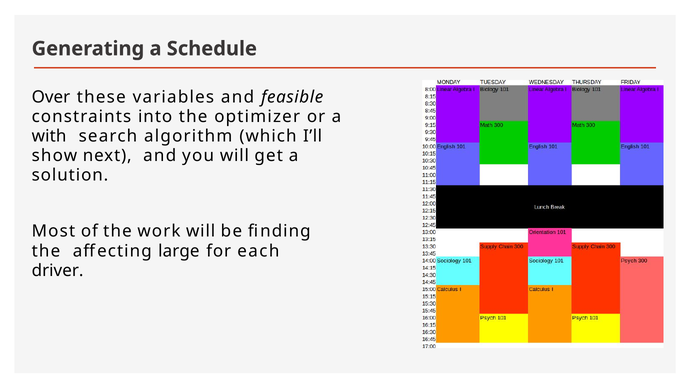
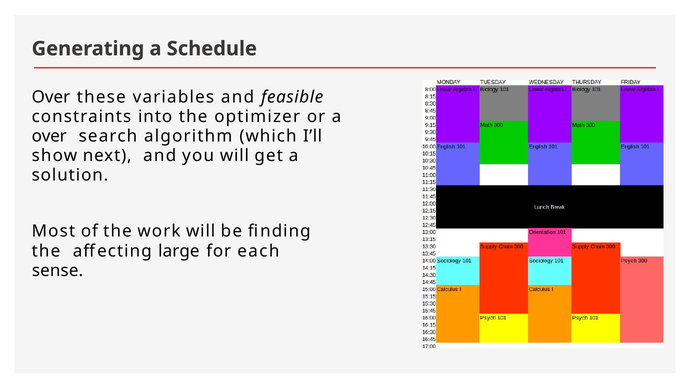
with at (49, 136): with -> over
driver: driver -> sense
